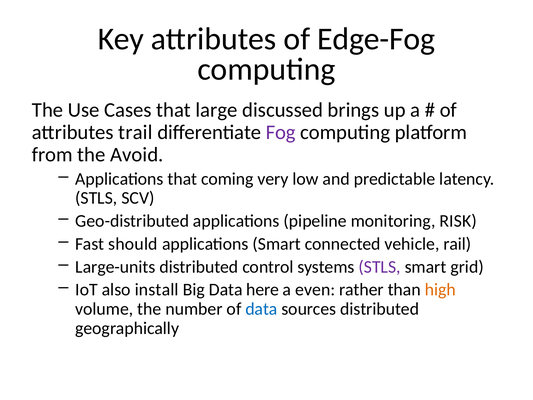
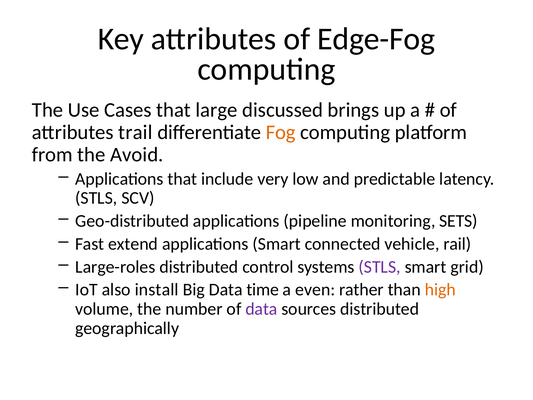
Fog colour: purple -> orange
coming: coming -> include
RISK: RISK -> SETS
should: should -> extend
Large-units: Large-units -> Large-roles
here: here -> time
data at (261, 309) colour: blue -> purple
